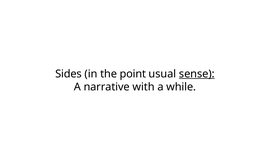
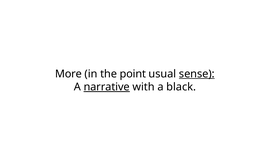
Sides: Sides -> More
narrative underline: none -> present
while: while -> black
